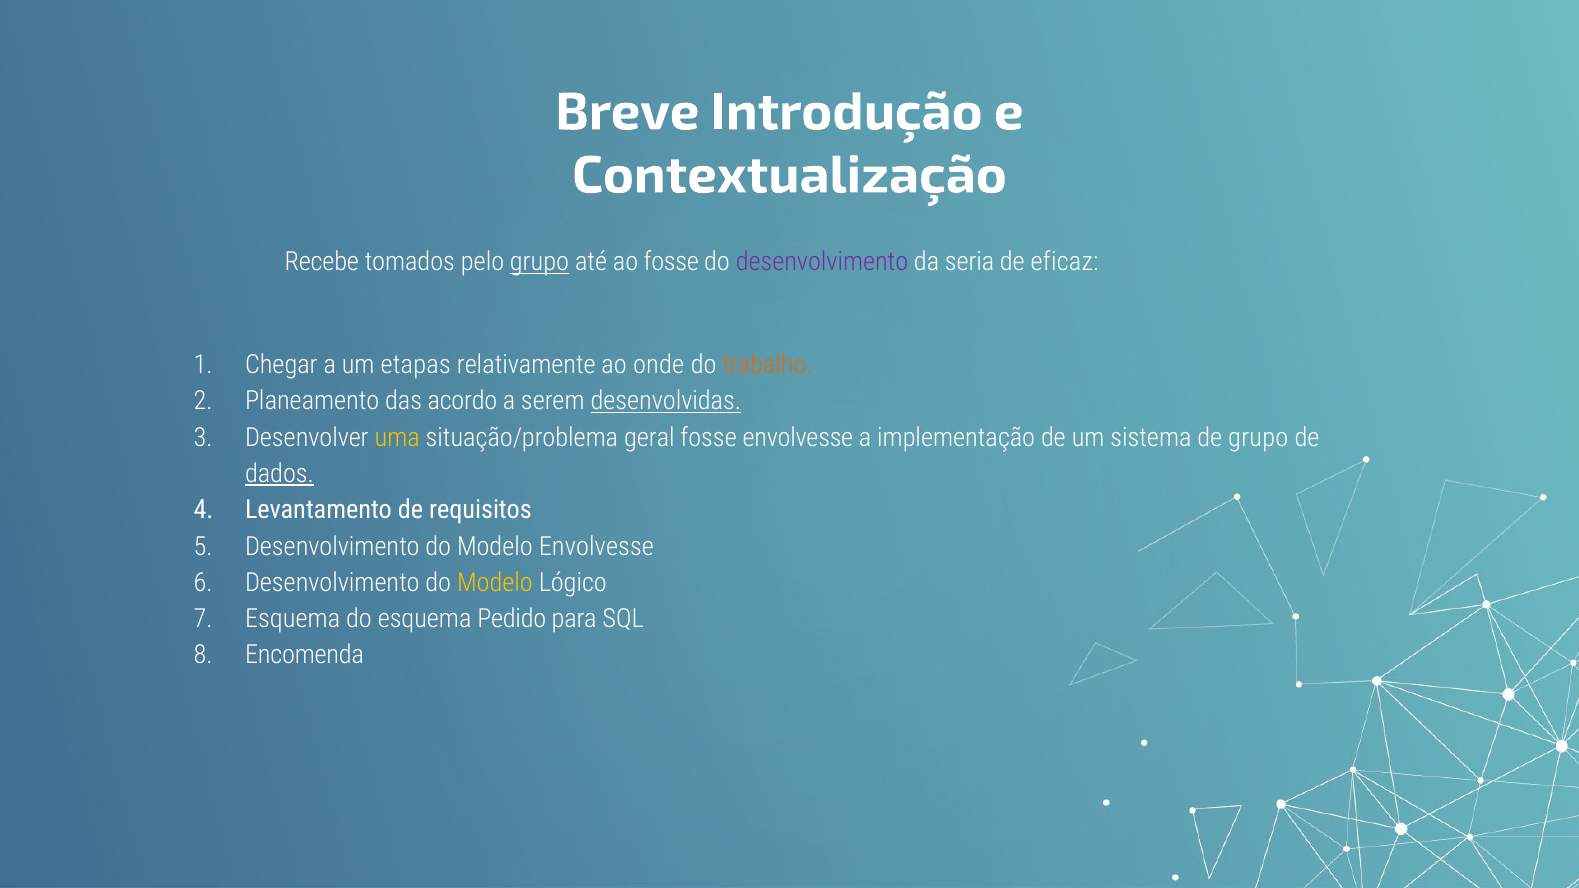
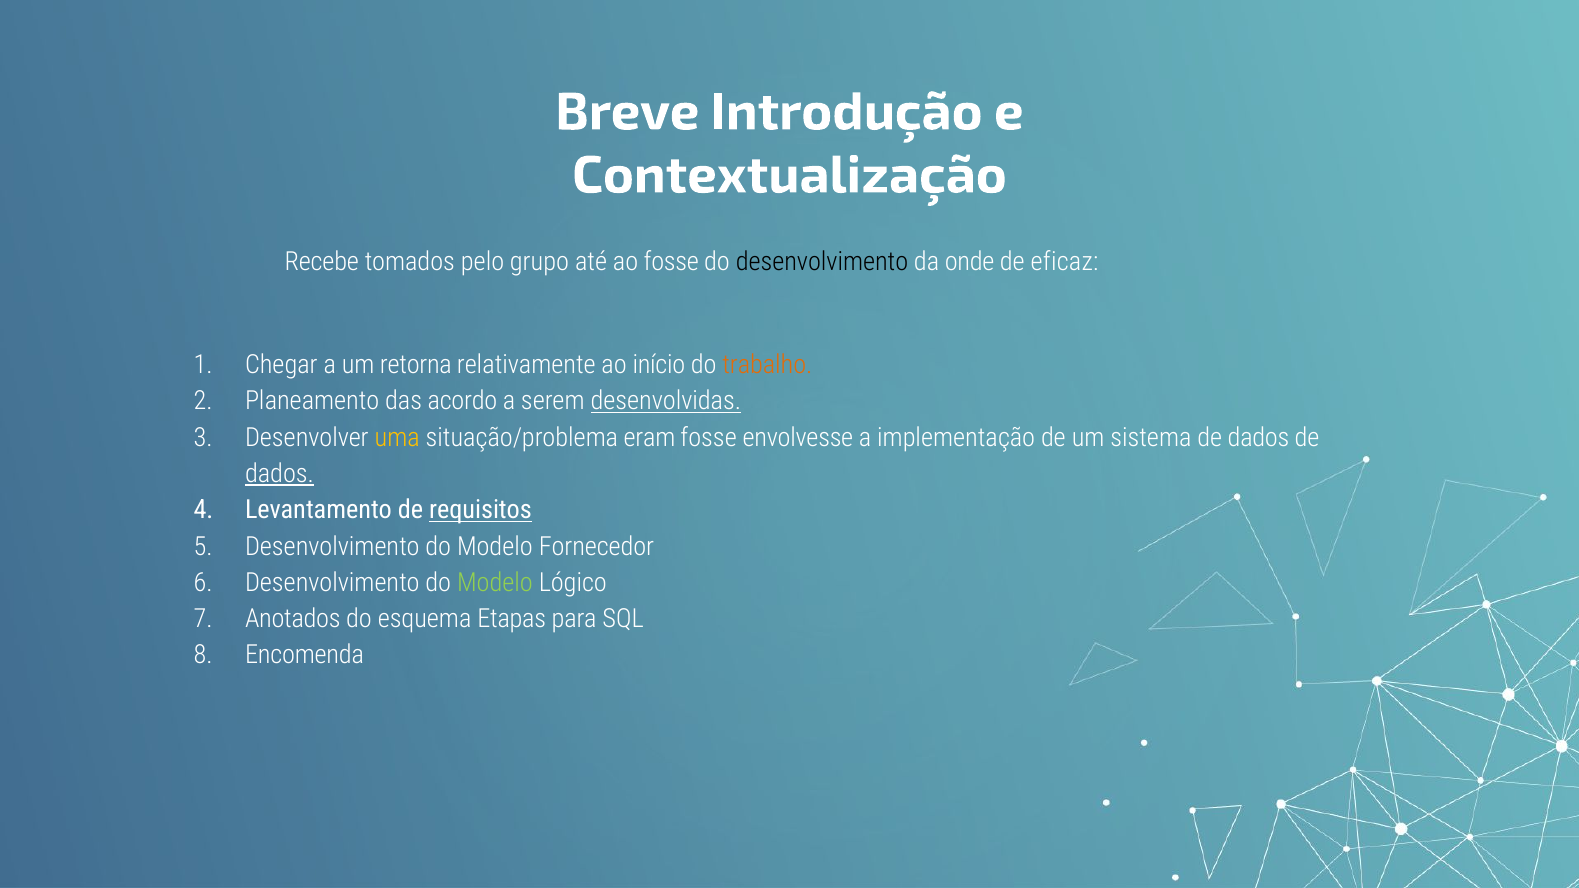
grupo at (539, 262) underline: present -> none
desenvolvimento at (822, 262) colour: purple -> black
seria: seria -> onde
etapas: etapas -> retorna
onde: onde -> início
geral: geral -> eram
sistema de grupo: grupo -> dados
requisitos underline: none -> present
Modelo Envolvesse: Envolvesse -> Fornecedor
Modelo at (495, 583) colour: yellow -> light green
Esquema at (293, 619): Esquema -> Anotados
Pedido: Pedido -> Etapas
